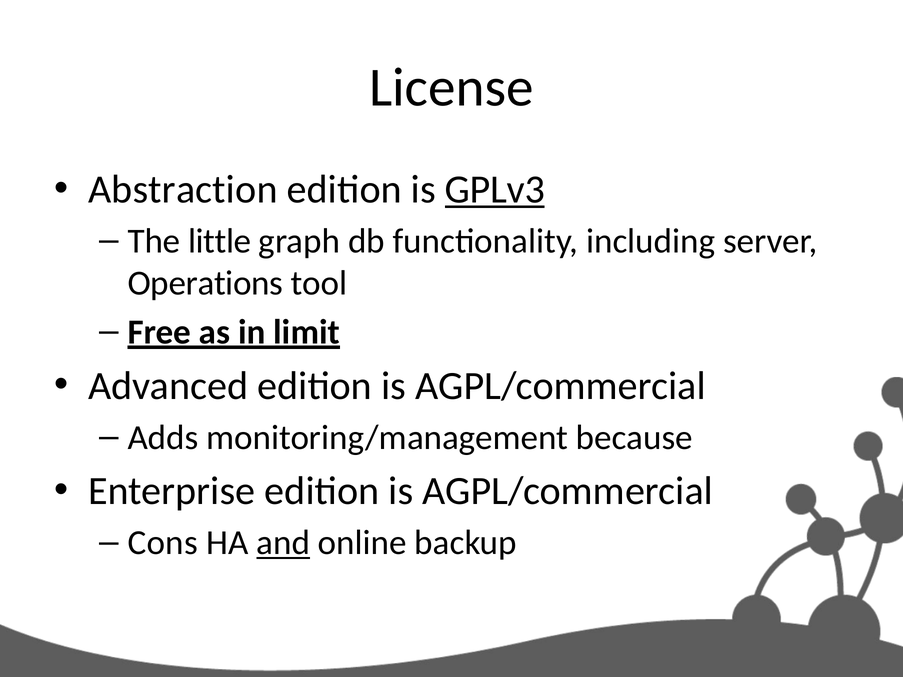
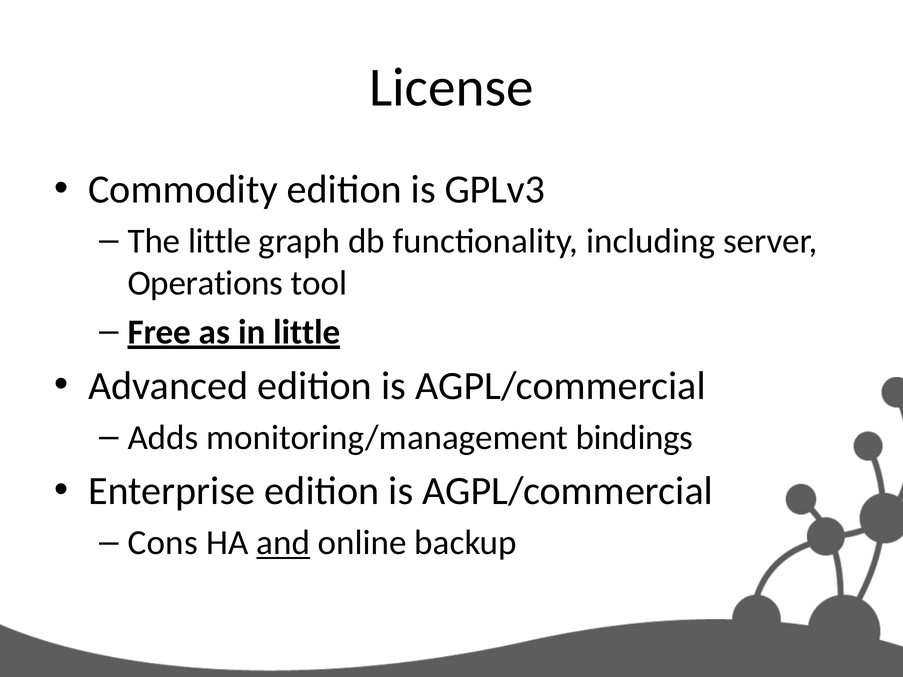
Abstraction: Abstraction -> Commodity
GPLv3 underline: present -> none
in limit: limit -> little
because: because -> bindings
